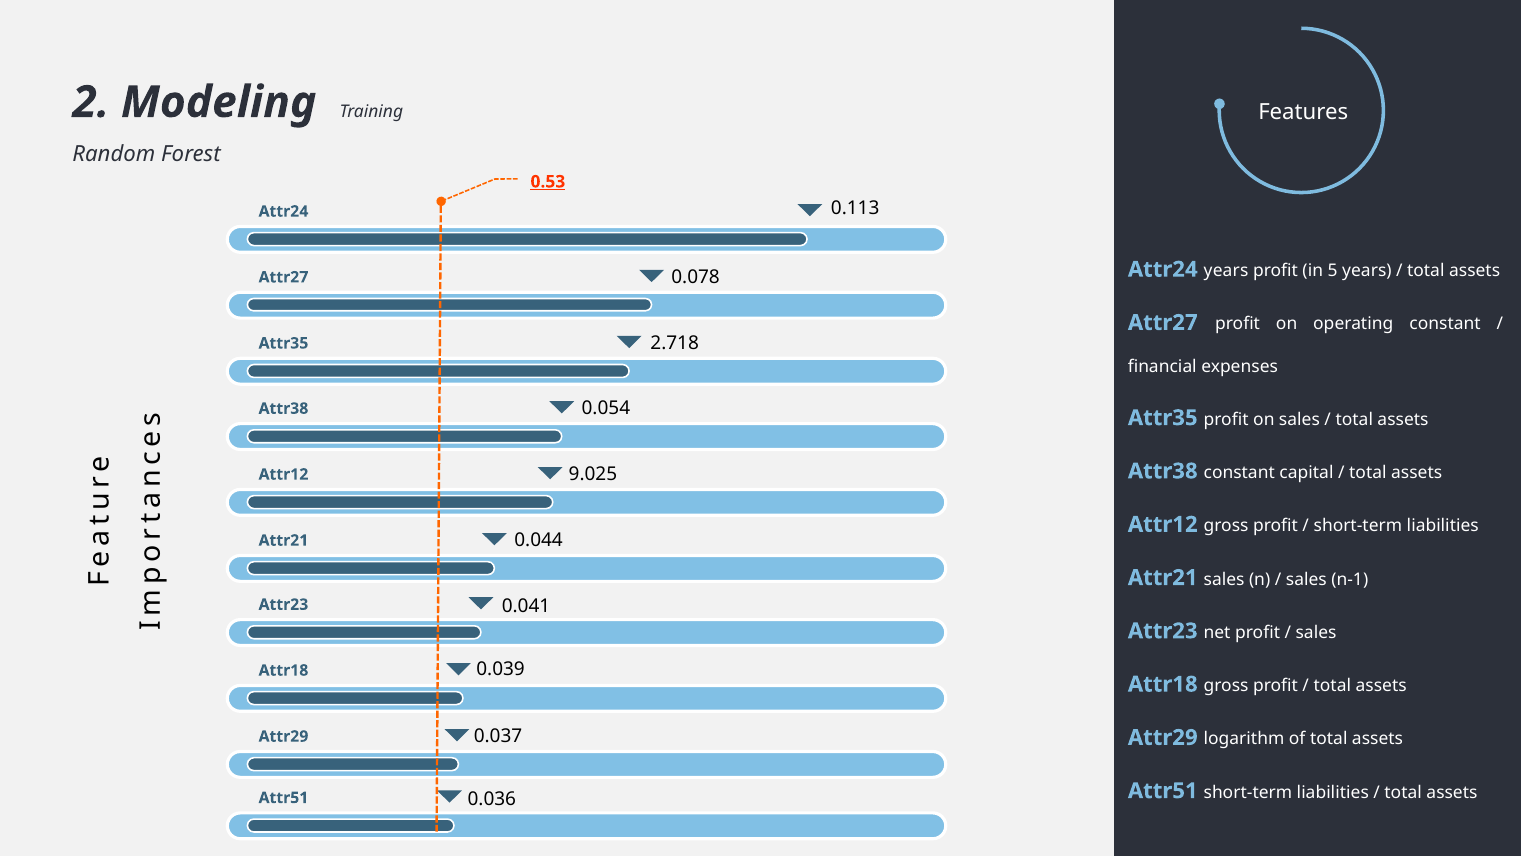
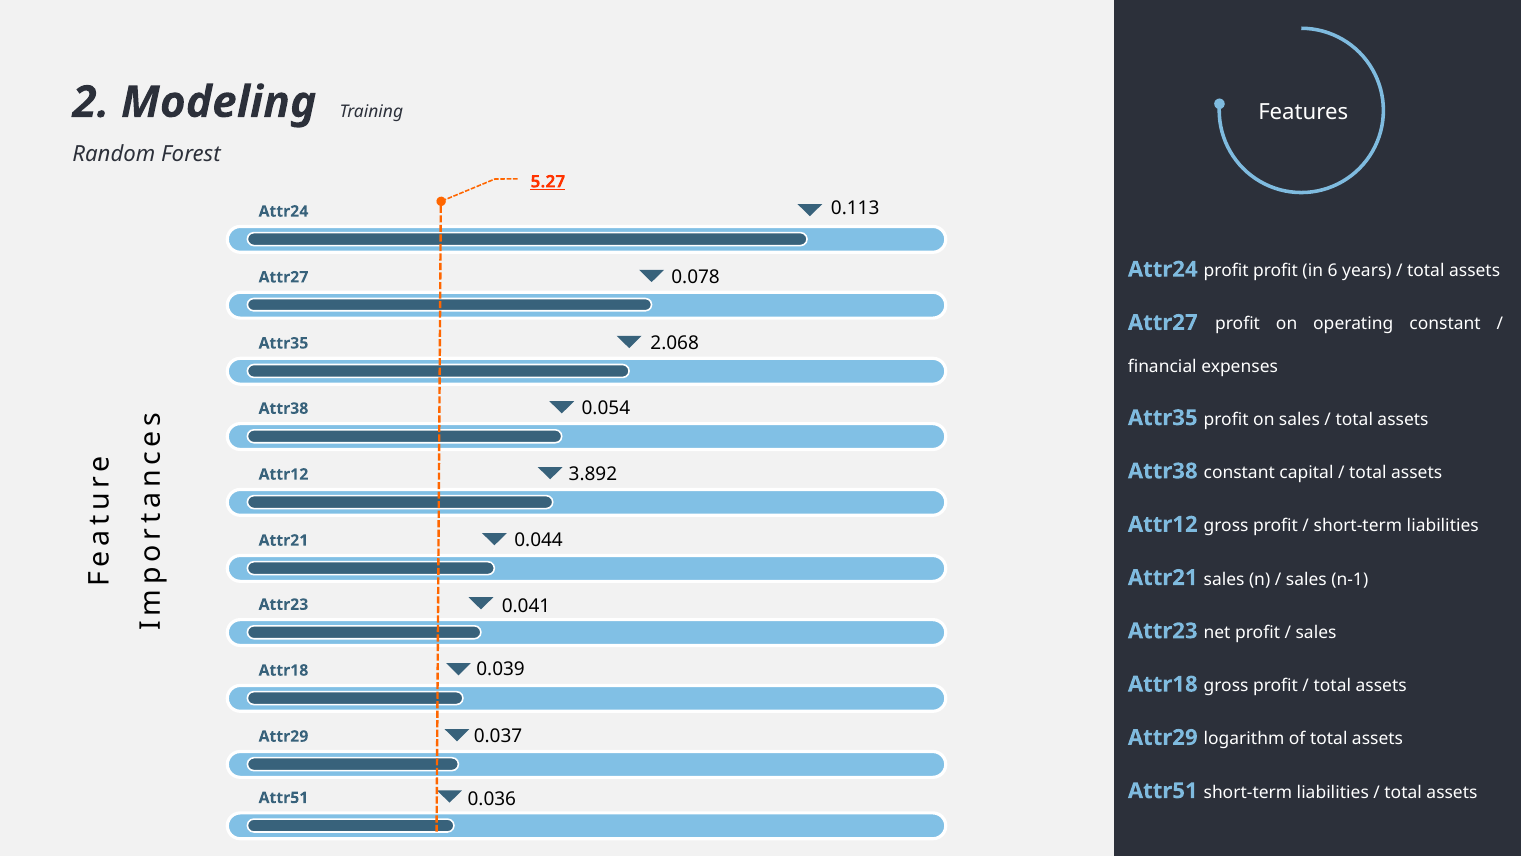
0.53: 0.53 -> 5.27
Attr24 years: years -> profit
5: 5 -> 6
2.718: 2.718 -> 2.068
9.025: 9.025 -> 3.892
